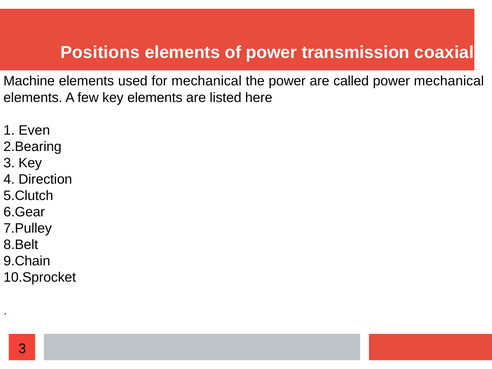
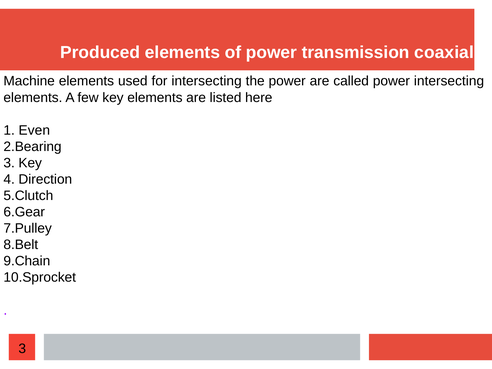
Positions: Positions -> Produced
for mechanical: mechanical -> intersecting
power mechanical: mechanical -> intersecting
